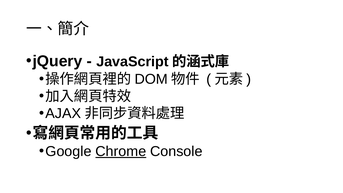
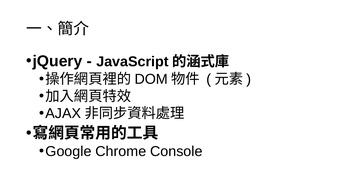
Chrome underline: present -> none
